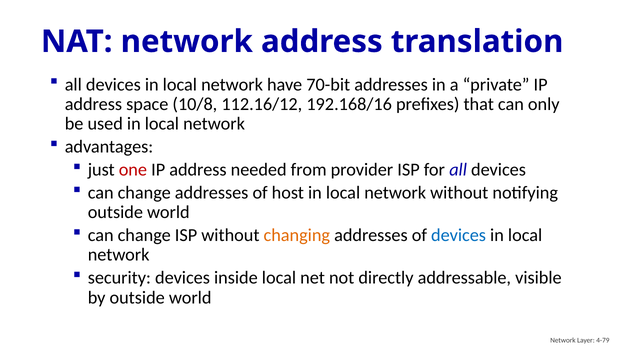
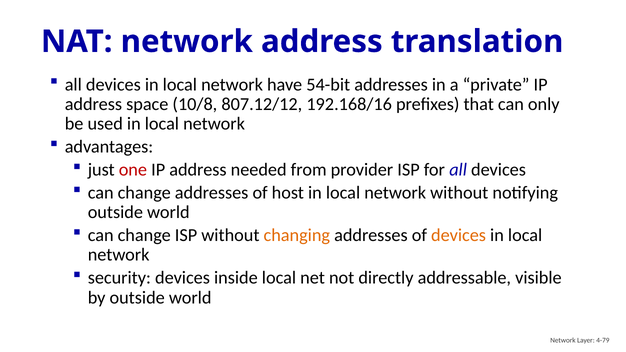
70-bit: 70-bit -> 54-bit
112.16/12: 112.16/12 -> 807.12/12
devices at (459, 235) colour: blue -> orange
